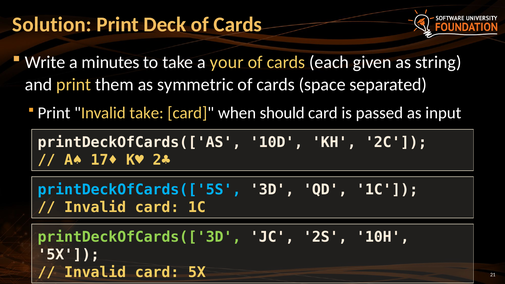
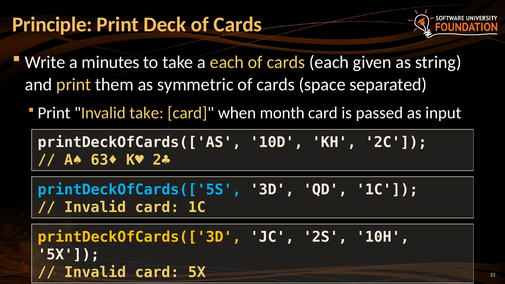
Solution: Solution -> Principle
a your: your -> each
should: should -> month
17♦: 17♦ -> 63♦
printDeckOfCards(['3D colour: light green -> yellow
